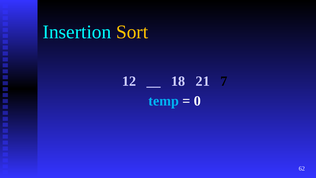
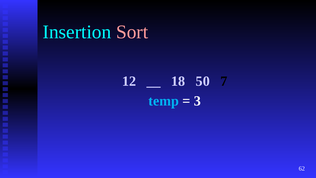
Sort colour: yellow -> pink
21: 21 -> 50
0: 0 -> 3
